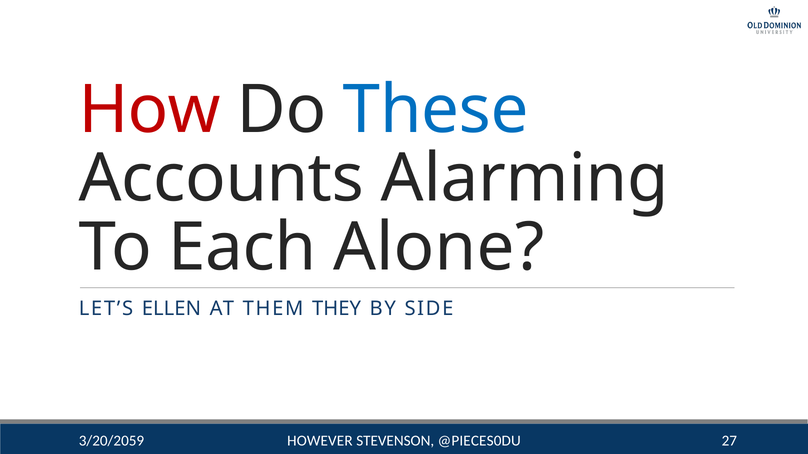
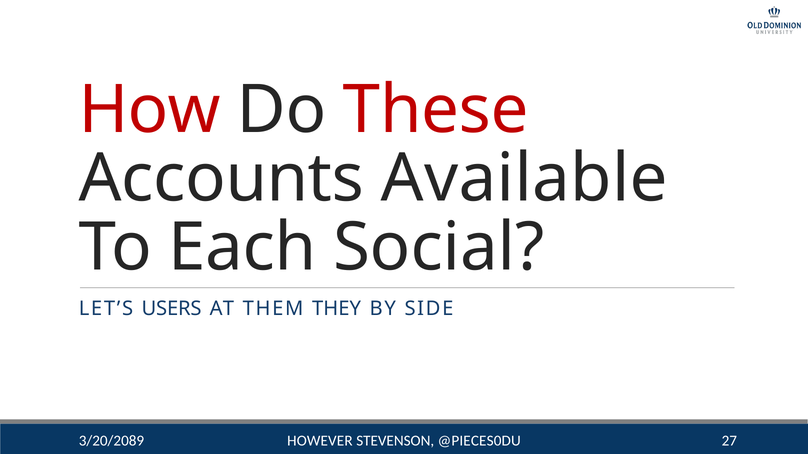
These colour: blue -> red
Alarming: Alarming -> Available
Alone: Alone -> Social
ELLEN: ELLEN -> USERS
3/20/2059: 3/20/2059 -> 3/20/2089
